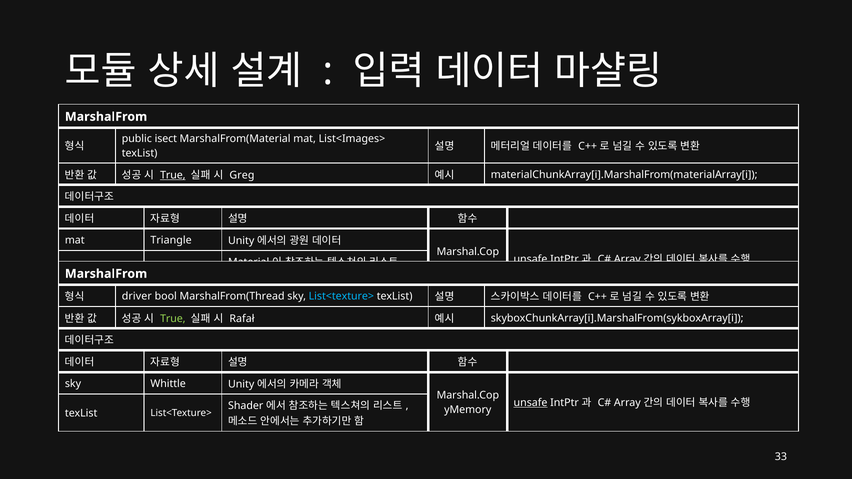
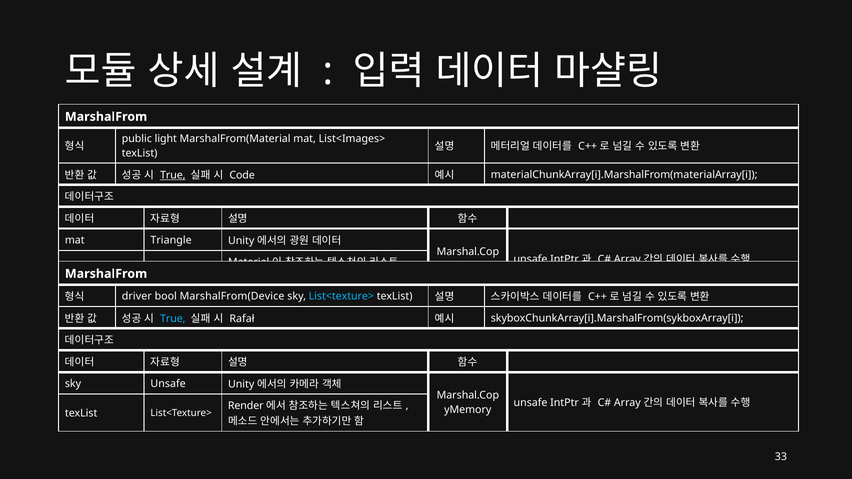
isect: isect -> light
Greg: Greg -> Code
MarshalFrom(Thread: MarshalFrom(Thread -> MarshalFrom(Device
True at (173, 319) colour: light green -> light blue
sky Whittle: Whittle -> Unsafe
unsafe at (531, 403) underline: present -> none
Shader: Shader -> Render
